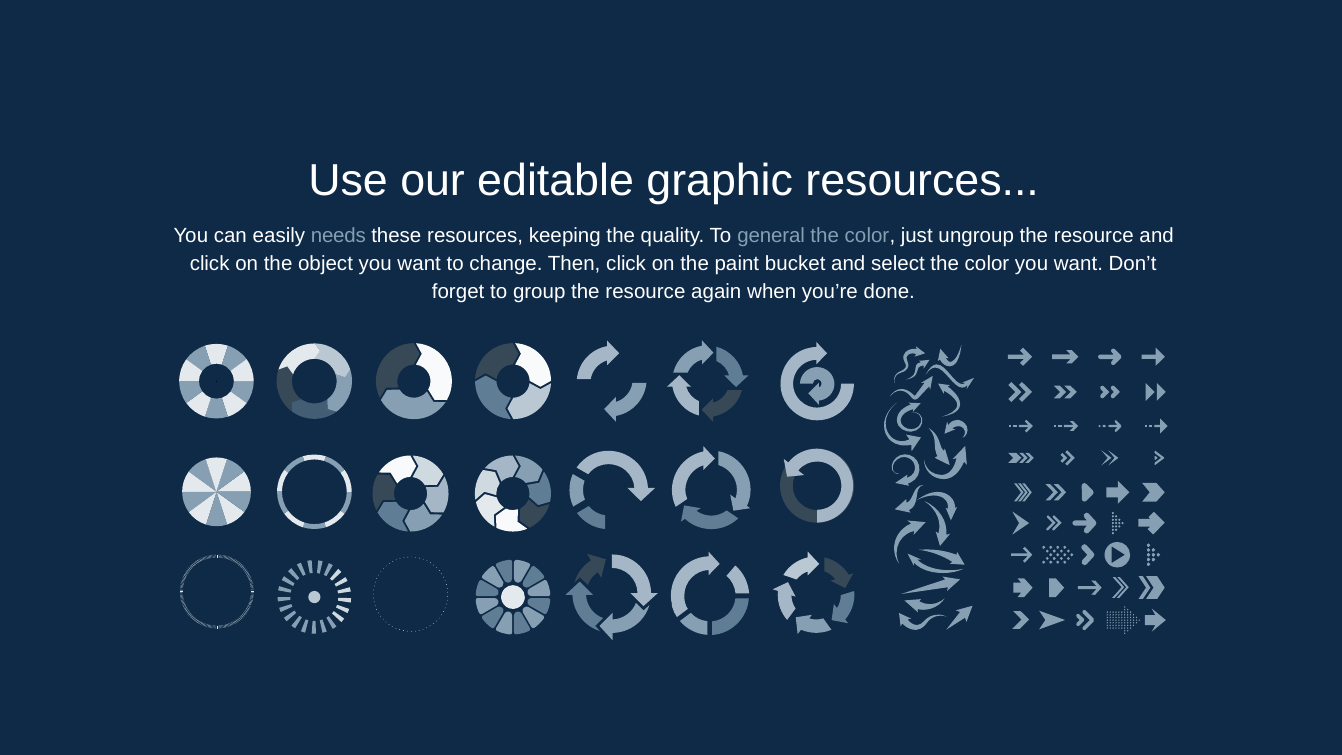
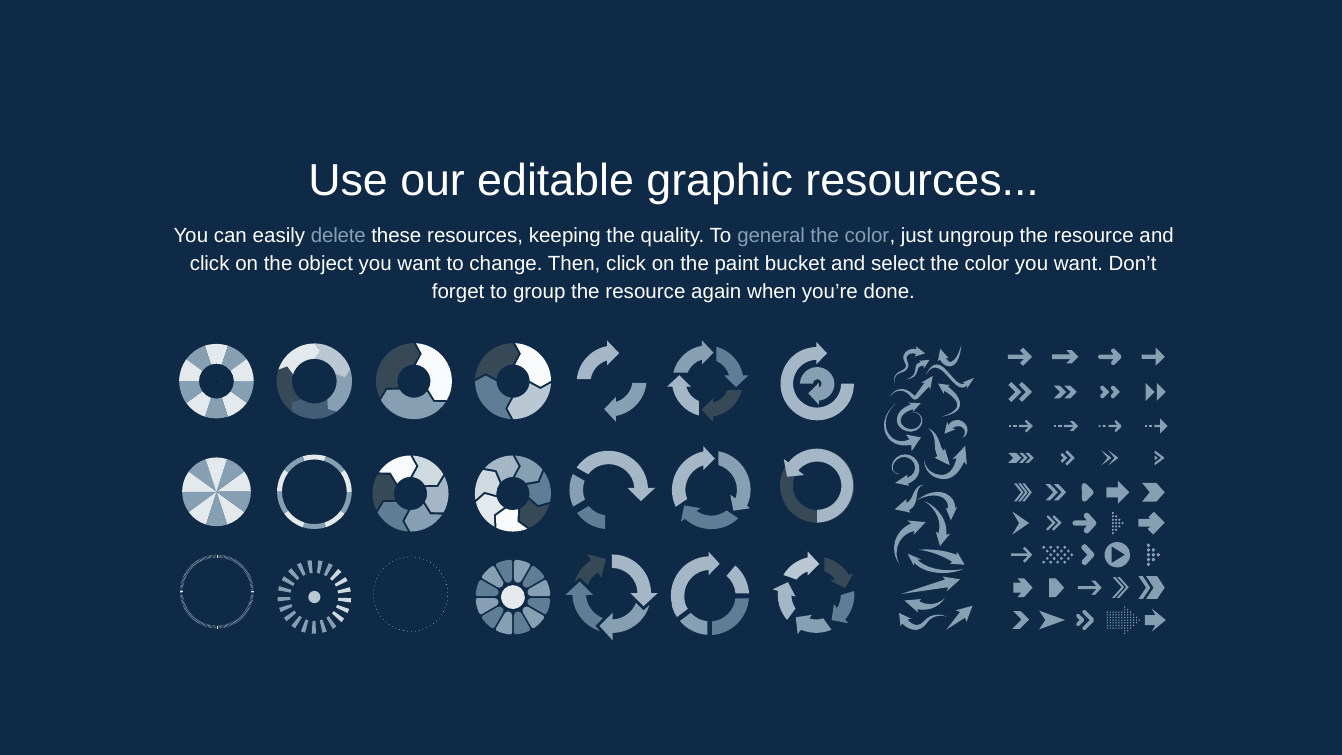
needs: needs -> delete
